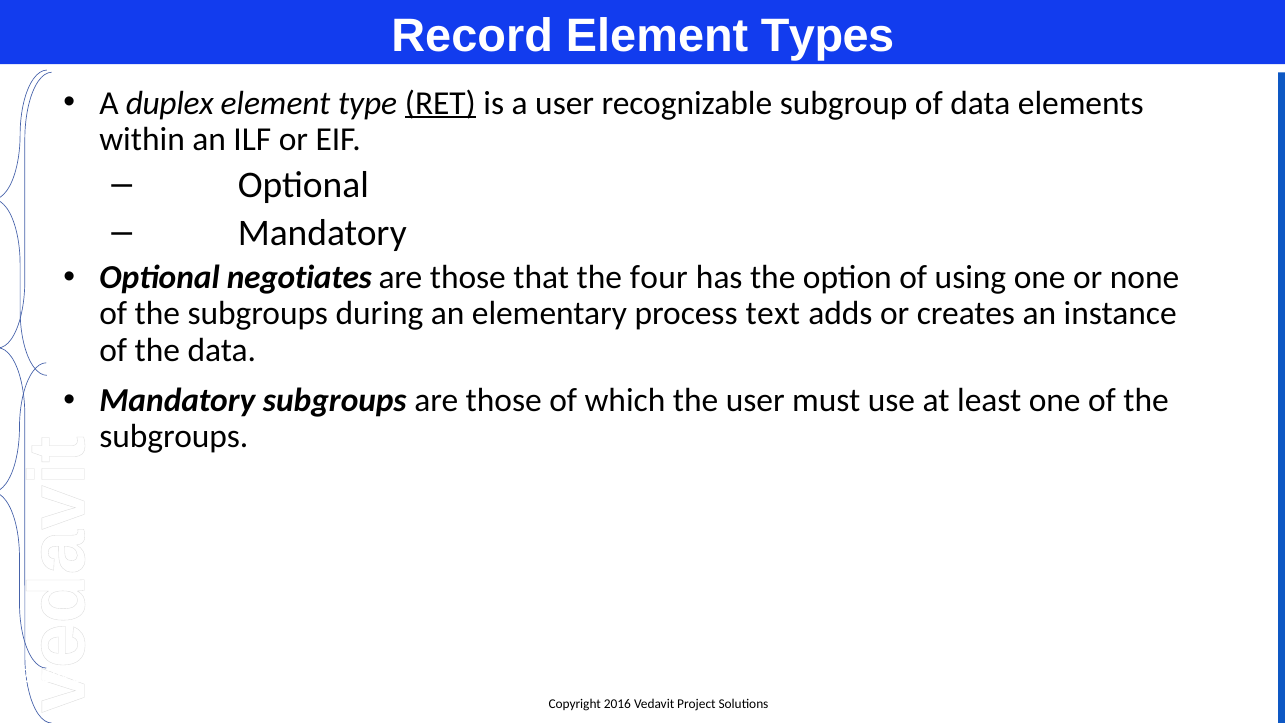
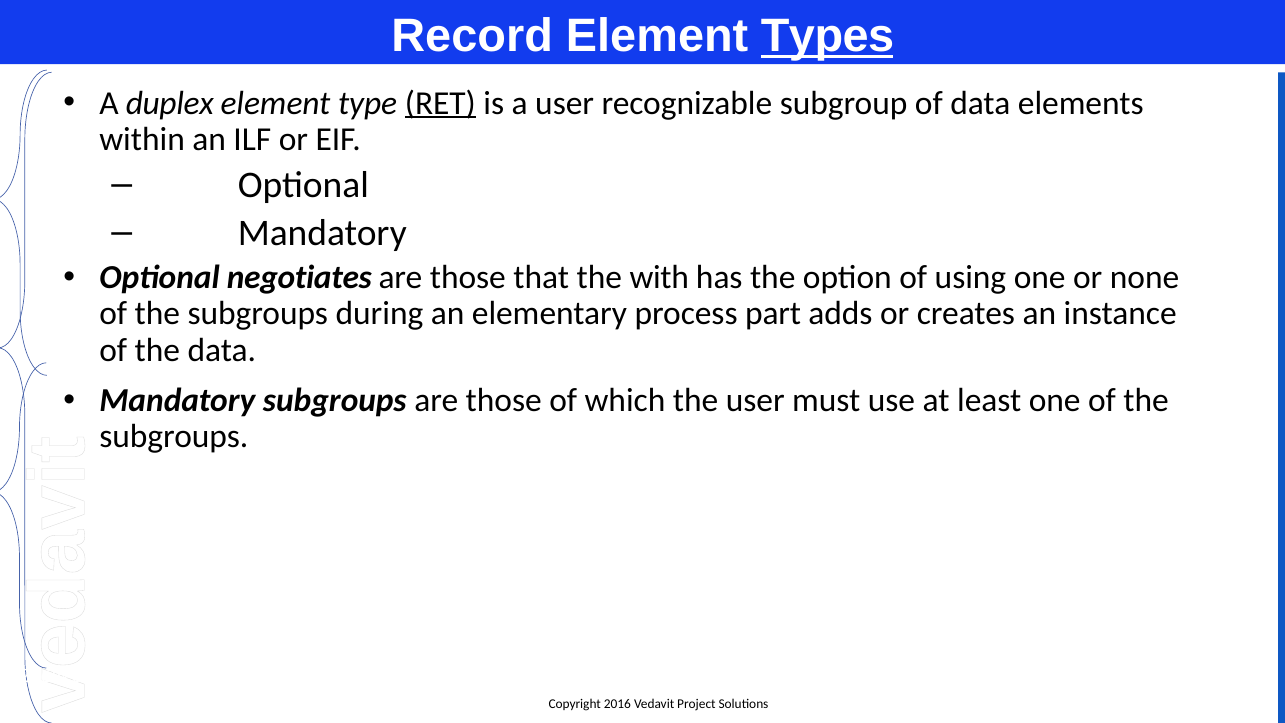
Types underline: none -> present
four: four -> with
text: text -> part
